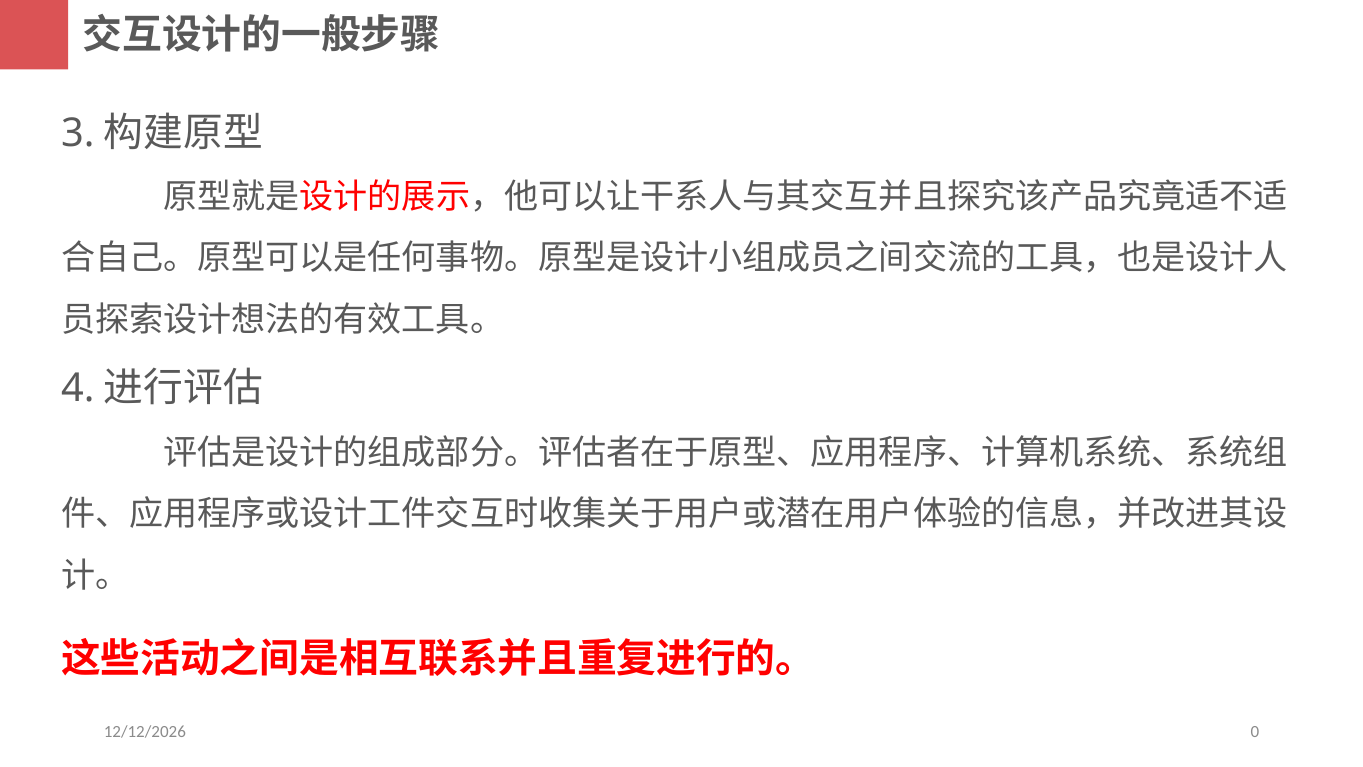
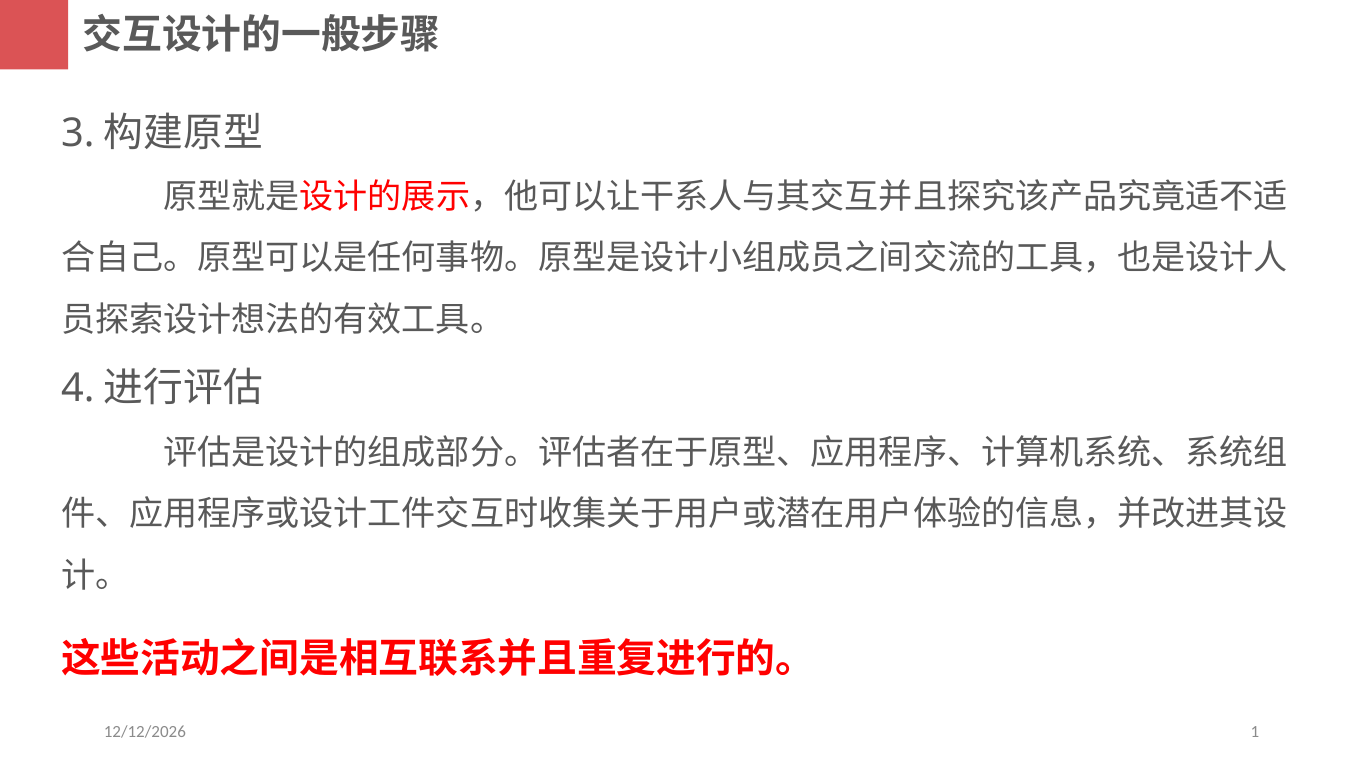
0: 0 -> 1
